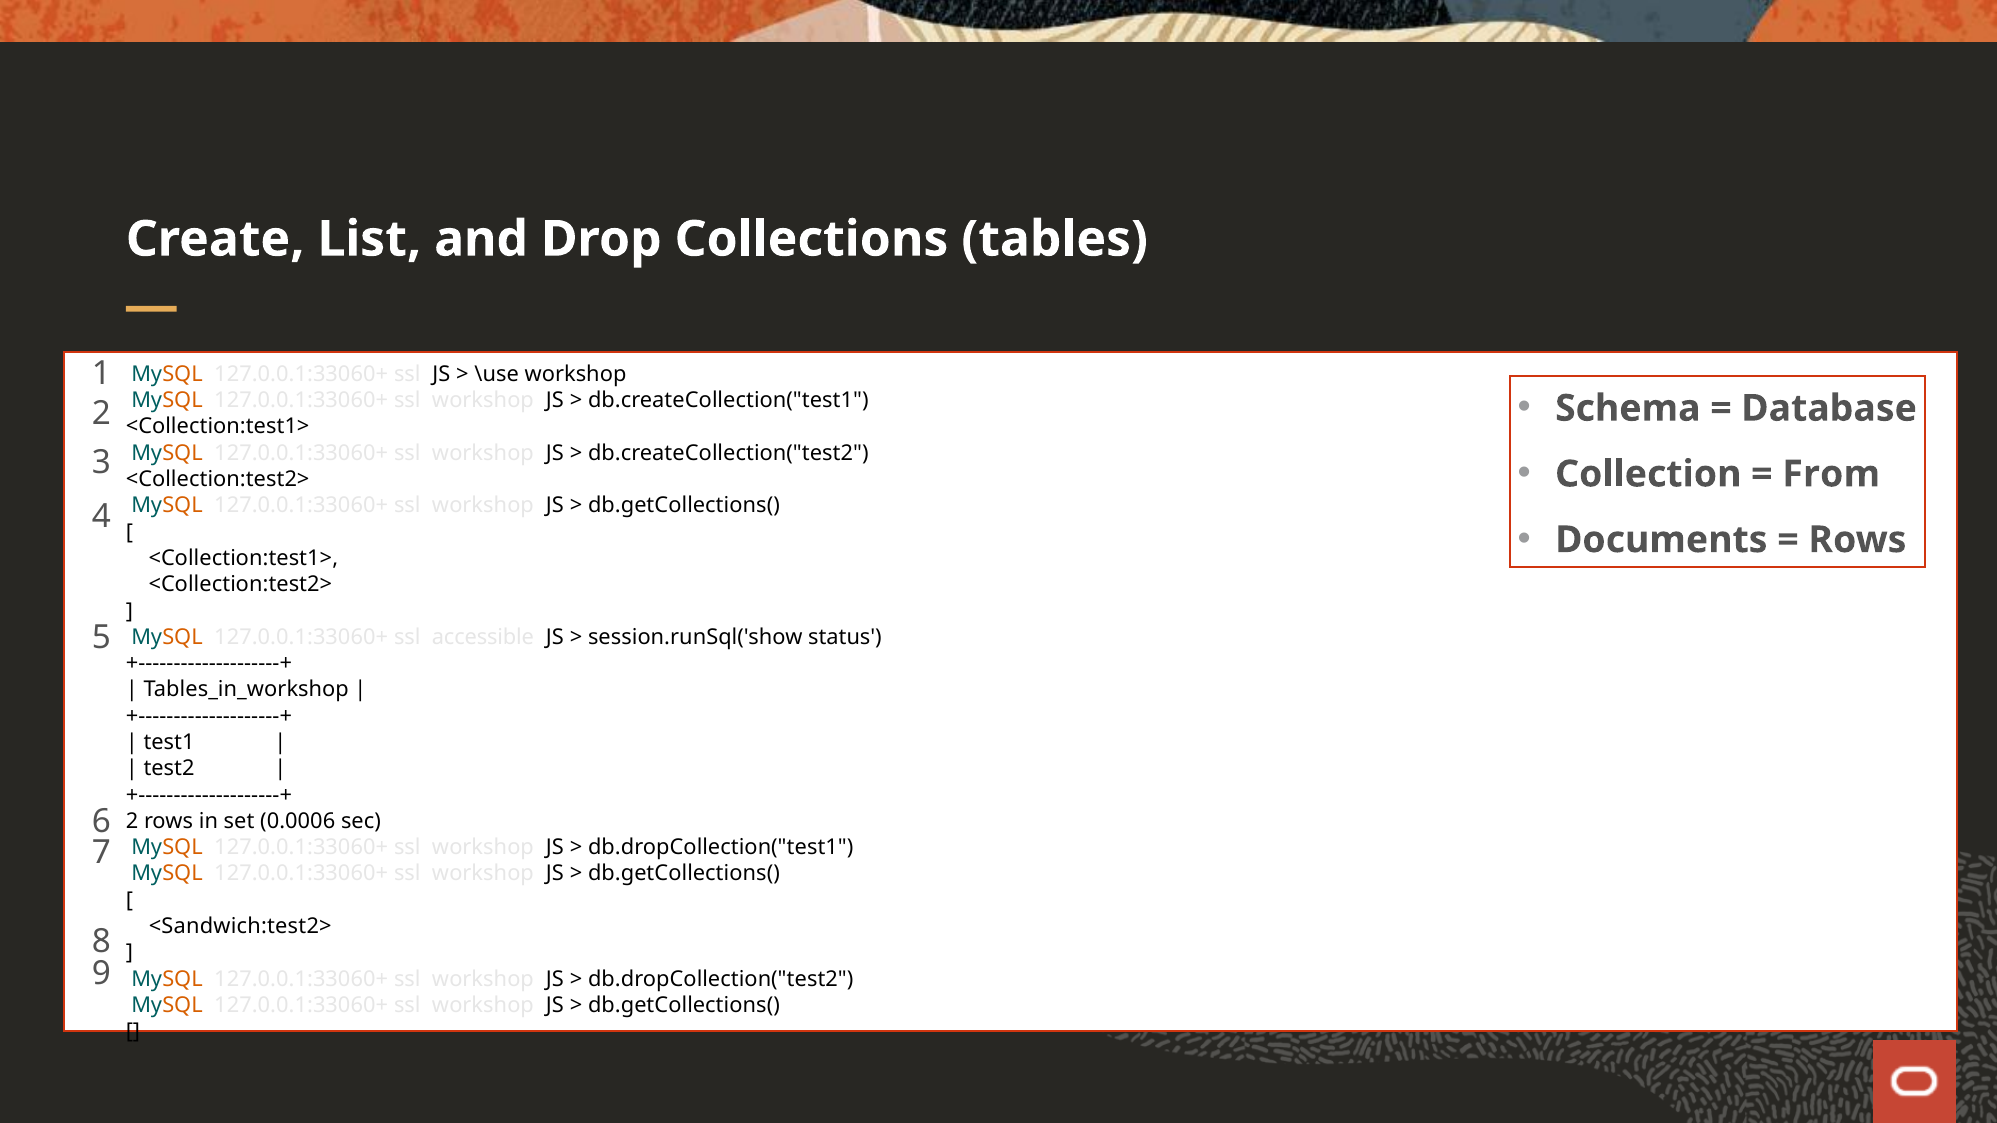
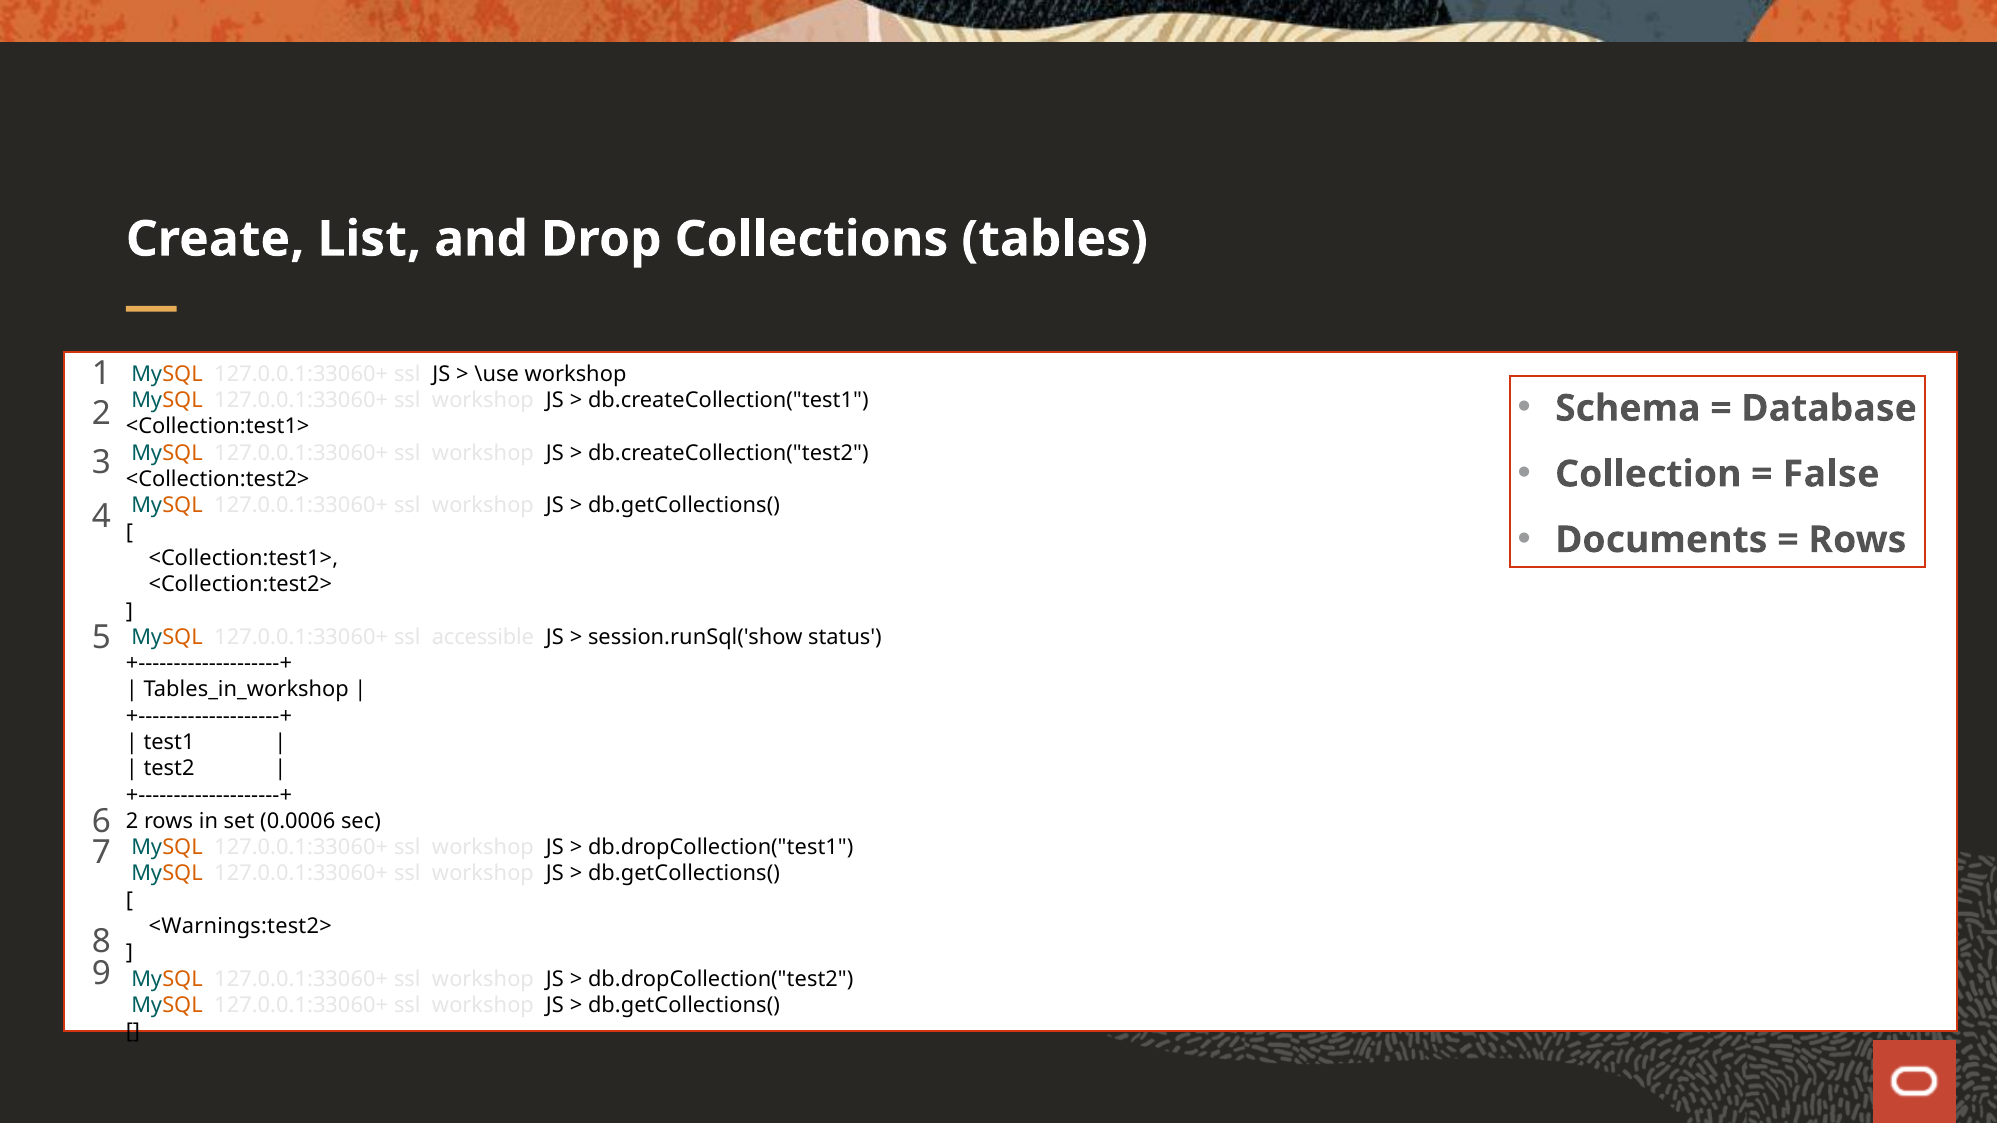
From: From -> False
<Sandwich:test2>: <Sandwich:test2> -> <Warnings:test2>
